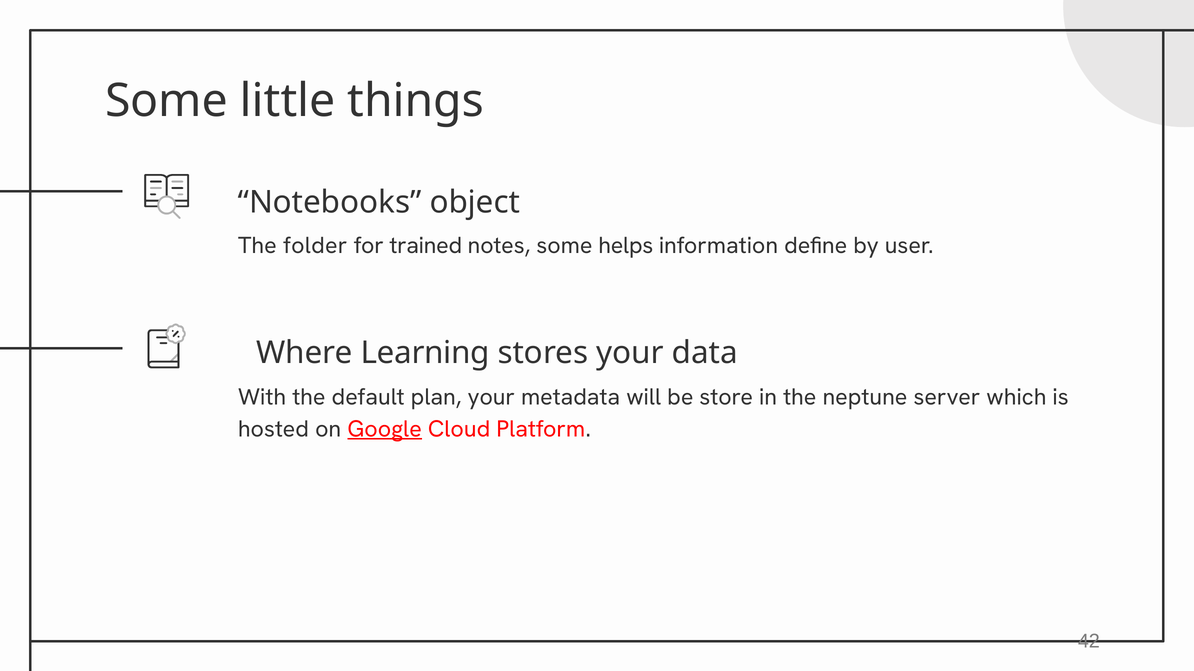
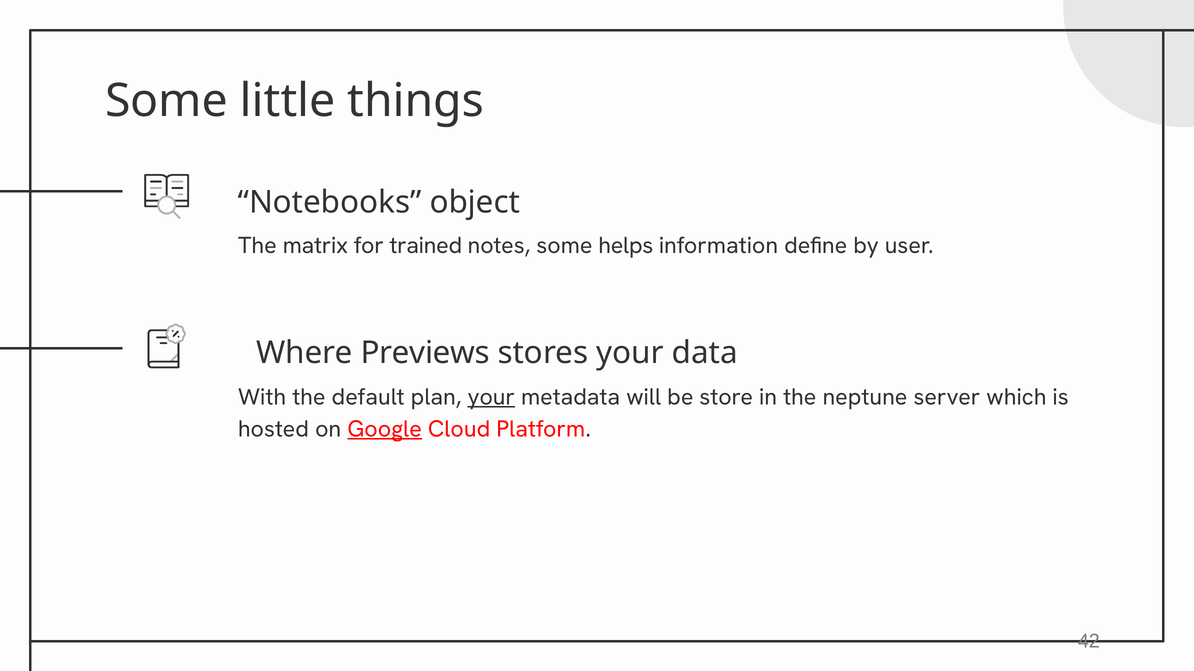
folder: folder -> matrix
Learning: Learning -> Previews
your at (491, 397) underline: none -> present
